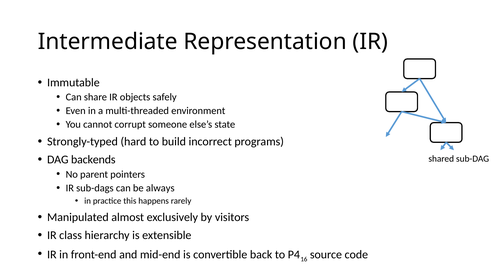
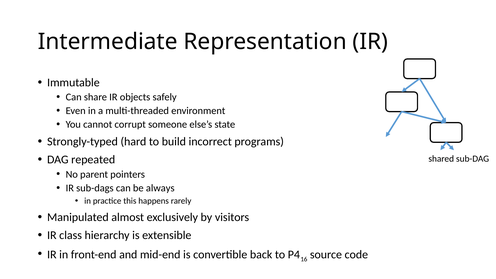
backends: backends -> repeated
